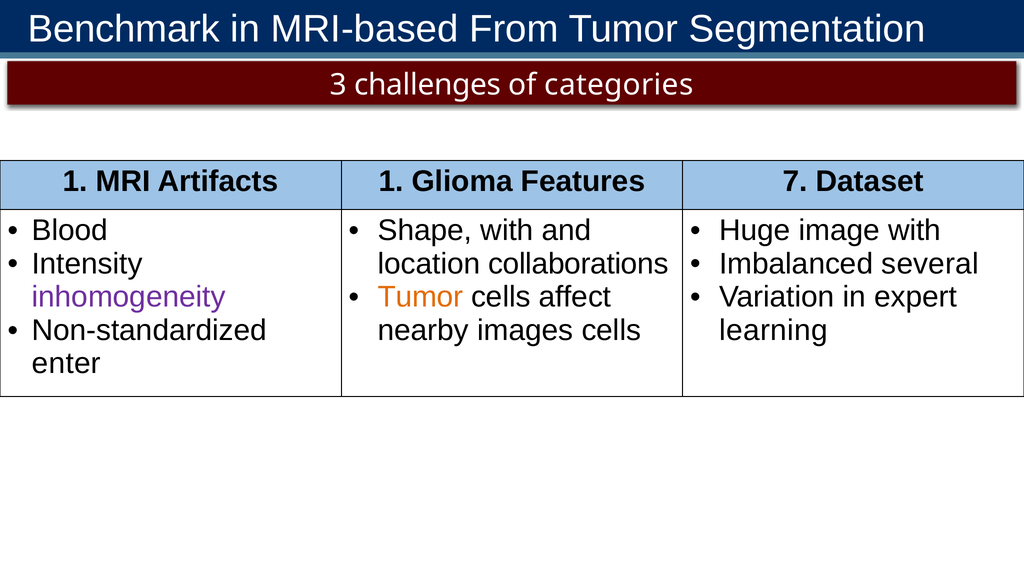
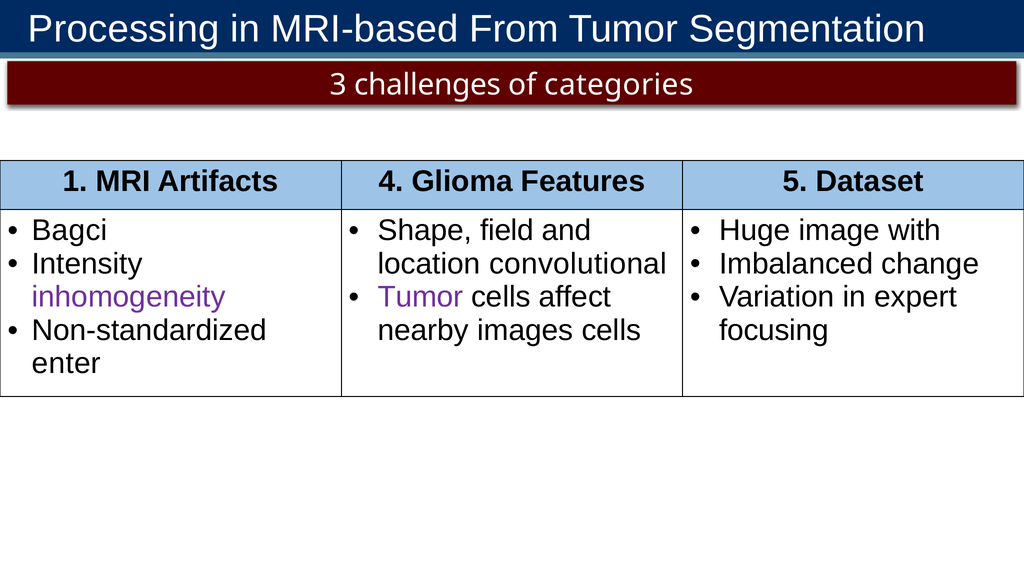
Benchmark: Benchmark -> Processing
Artifacts 1: 1 -> 4
7: 7 -> 5
Blood: Blood -> Bagci
Shape with: with -> field
collaborations: collaborations -> convolutional
several: several -> change
Tumor at (420, 297) colour: orange -> purple
learning: learning -> focusing
